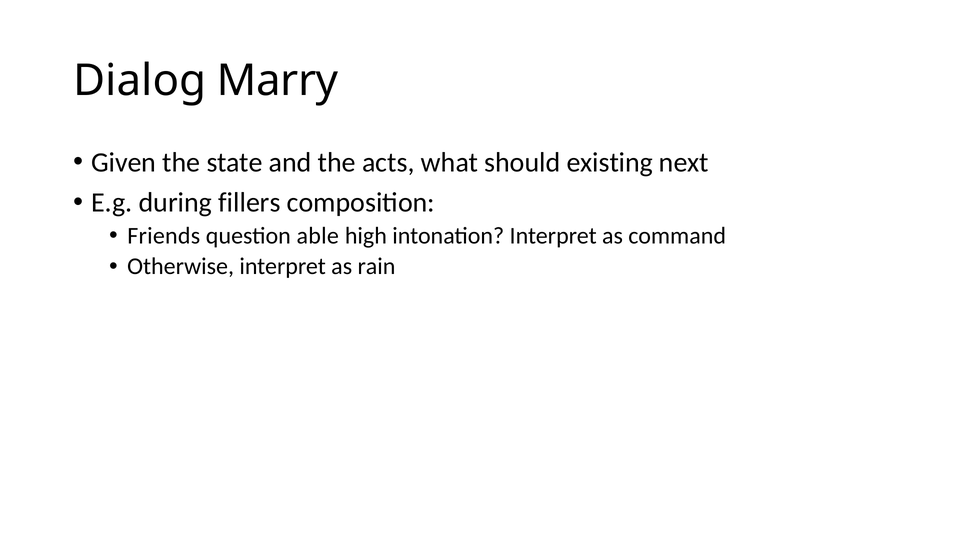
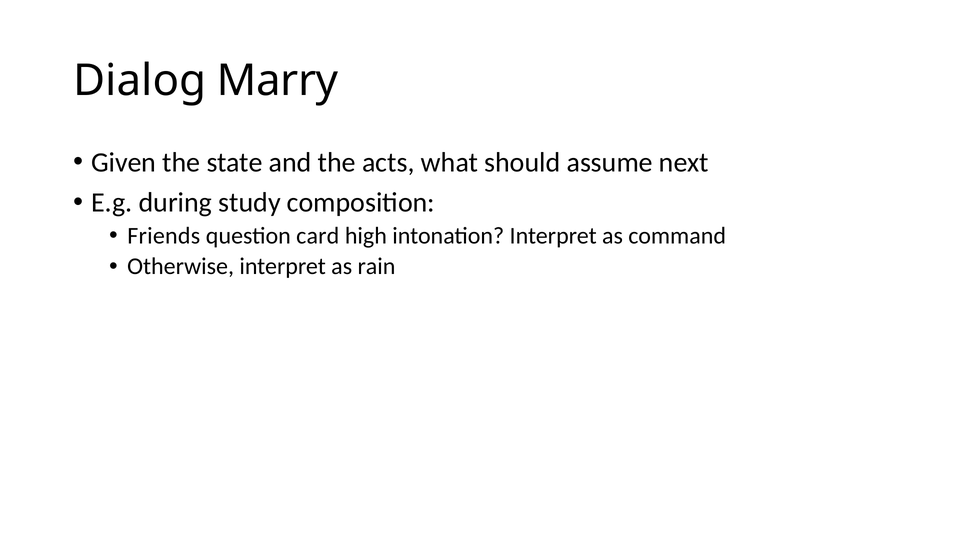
existing: existing -> assume
fillers: fillers -> study
able: able -> card
